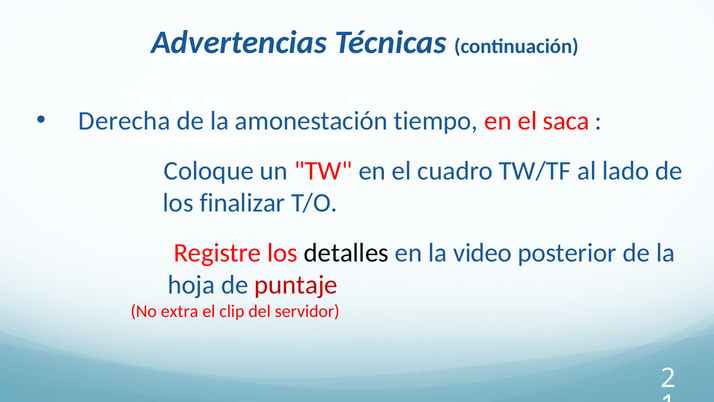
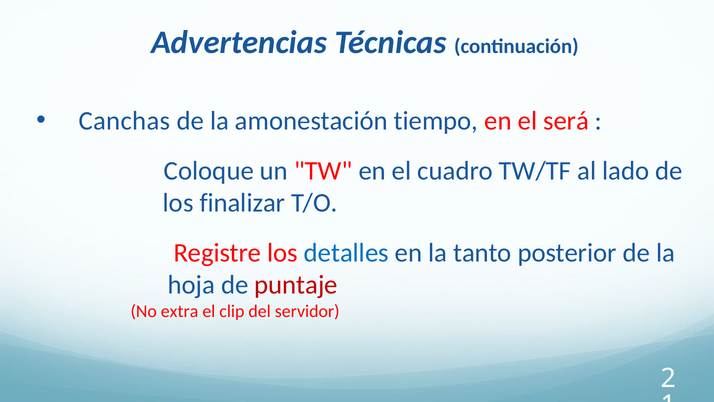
Derecha: Derecha -> Canchas
saca: saca -> será
detalles colour: black -> blue
video: video -> tanto
